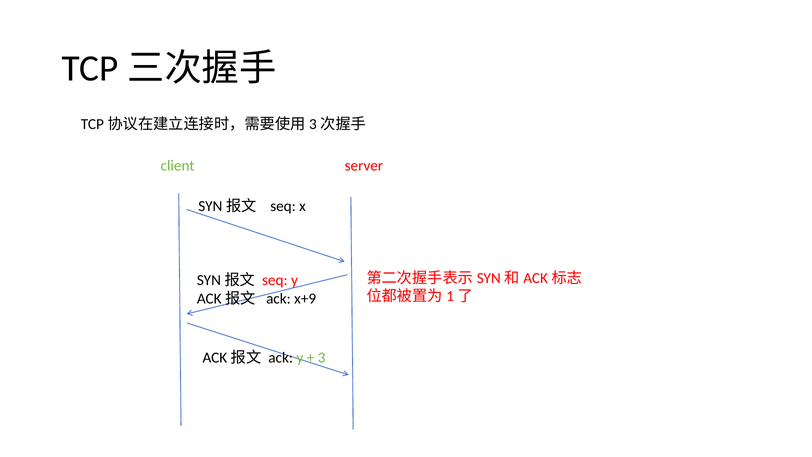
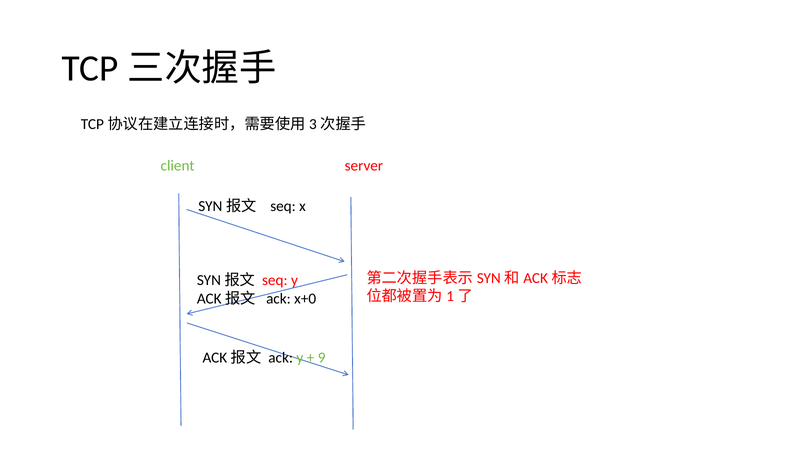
x+9: x+9 -> x+0
3: 3 -> 9
